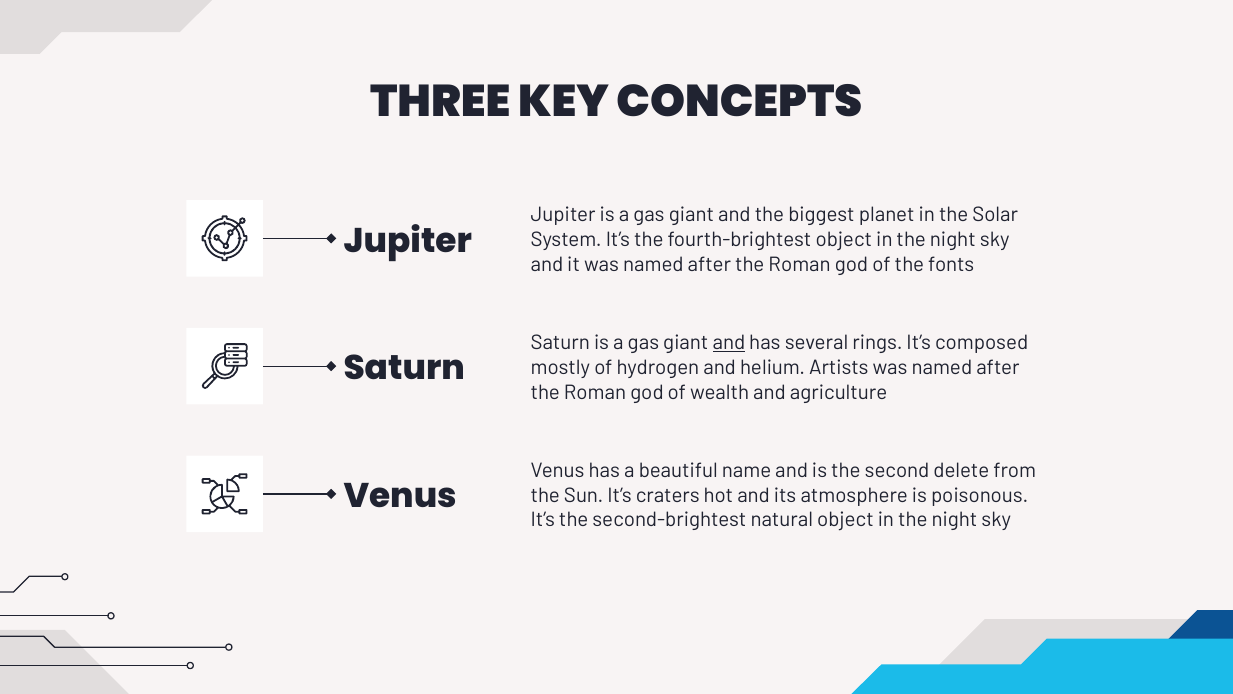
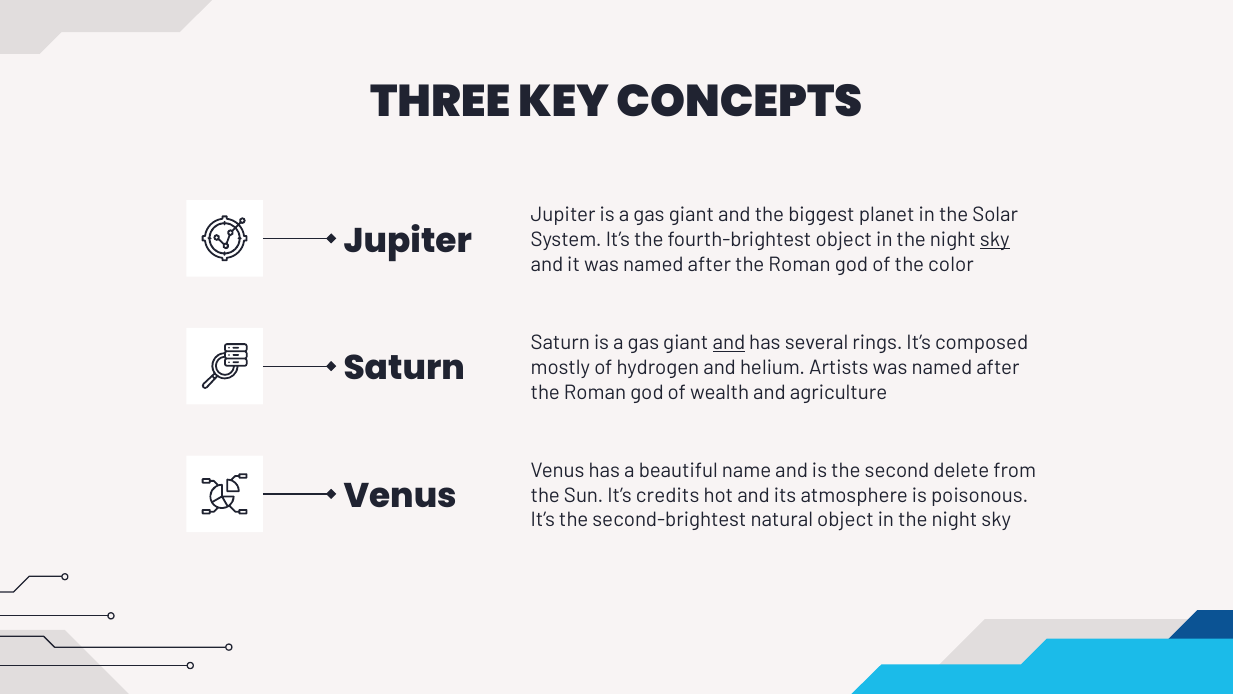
sky at (995, 240) underline: none -> present
fonts: fonts -> color
craters: craters -> credits
